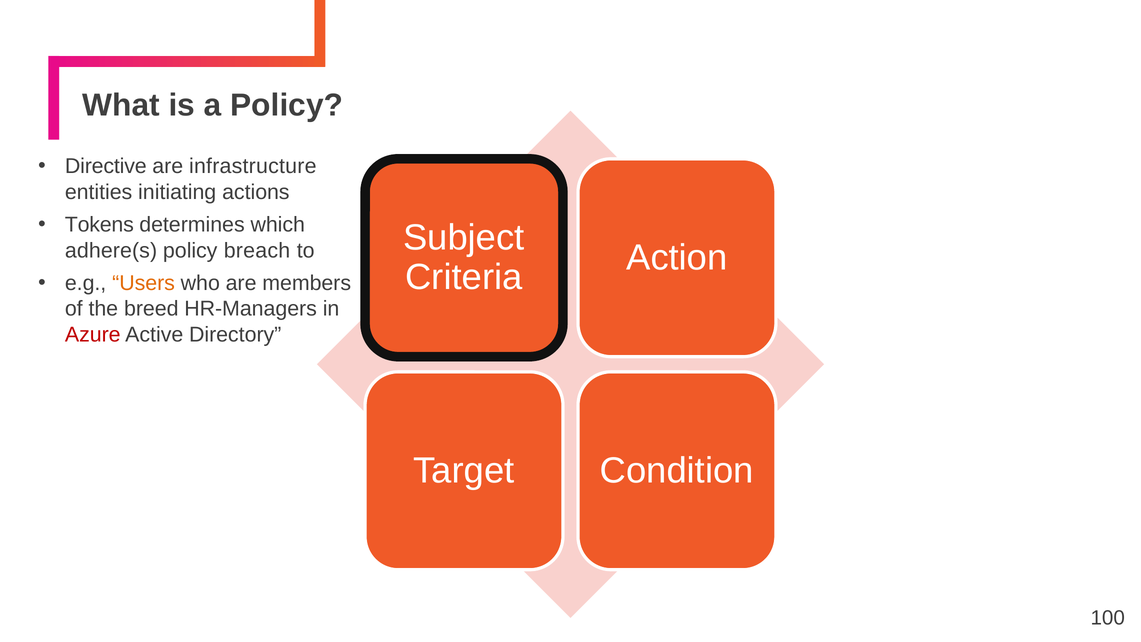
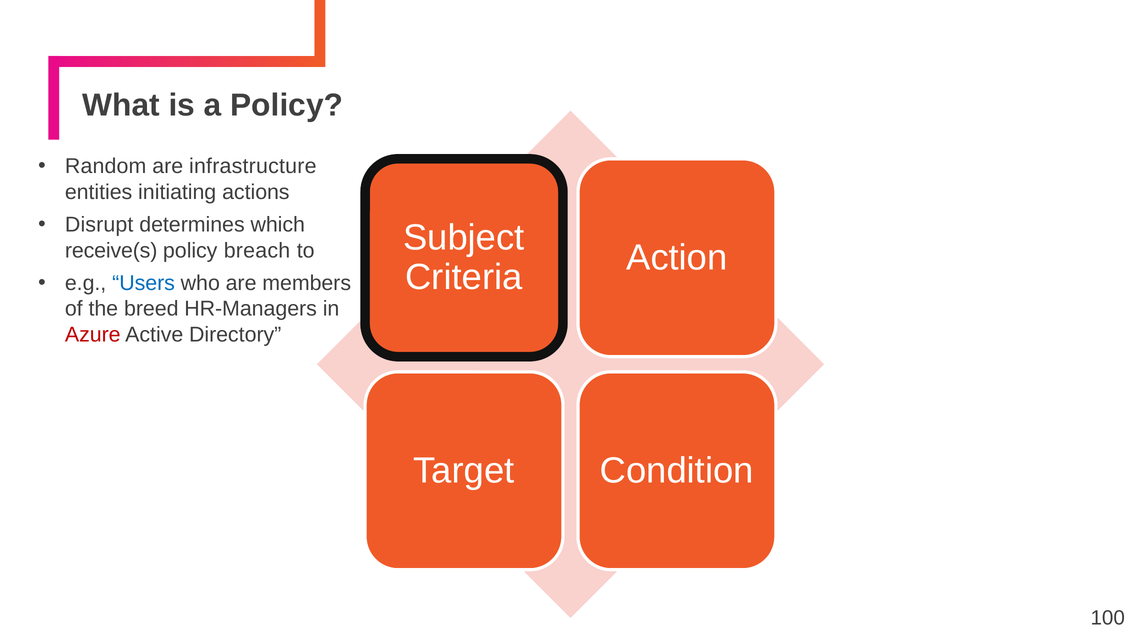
Directive: Directive -> Random
Tokens: Tokens -> Disrupt
adhere(s: adhere(s -> receive(s
Users colour: orange -> blue
